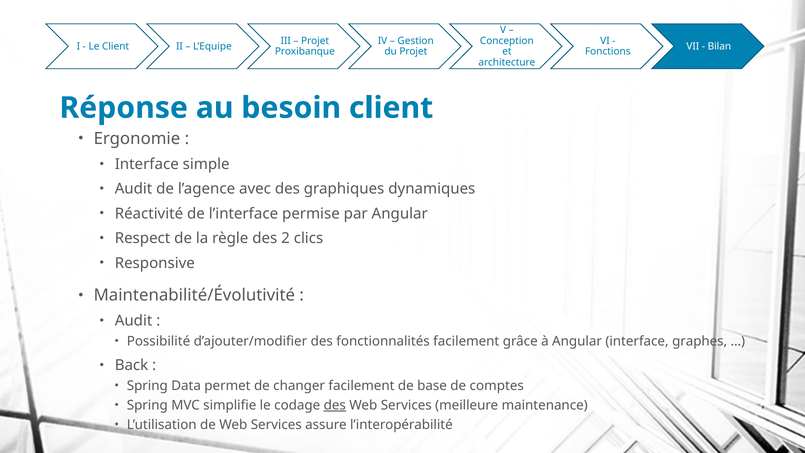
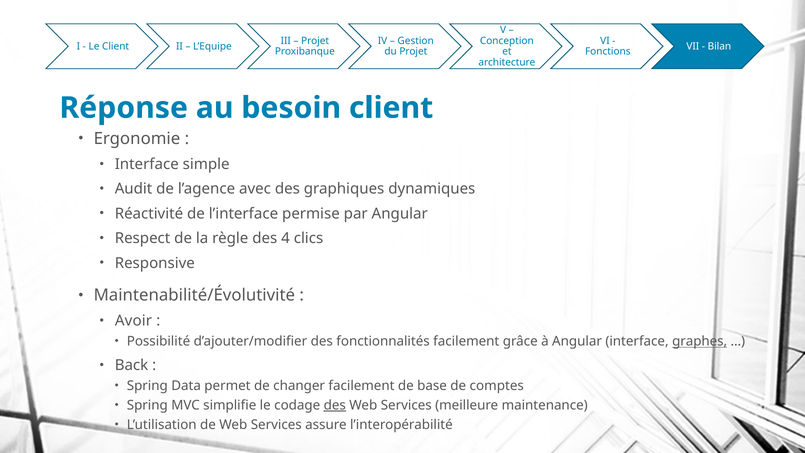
2: 2 -> 4
Audit at (134, 321): Audit -> Avoir
graphes underline: none -> present
